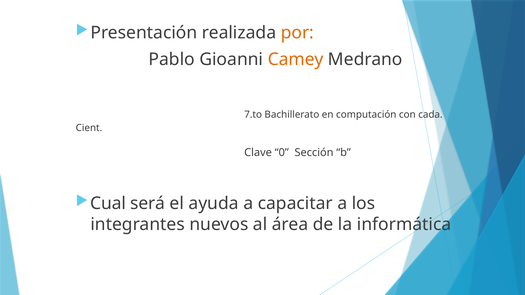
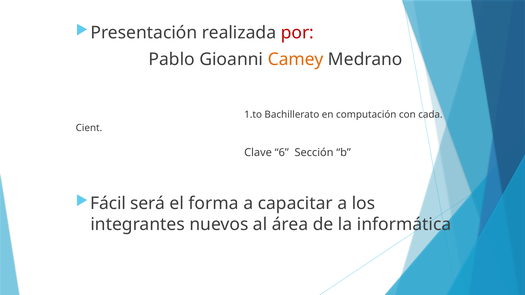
por colour: orange -> red
7.to: 7.to -> 1.to
0: 0 -> 6
Cual: Cual -> Fácil
ayuda: ayuda -> forma
